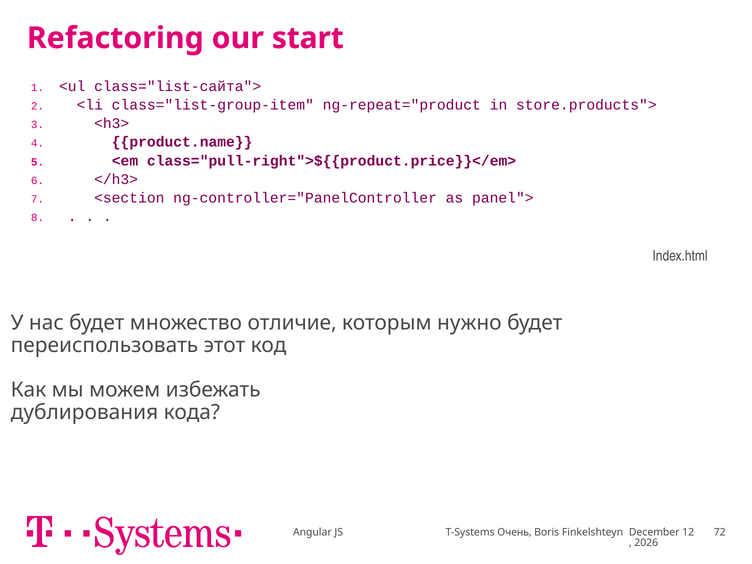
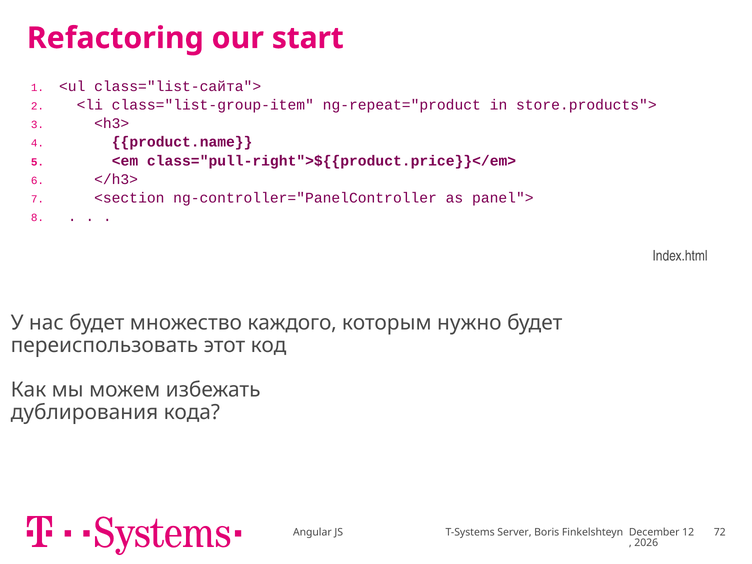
отличие: отличие -> каждого
Очень: Очень -> Server
